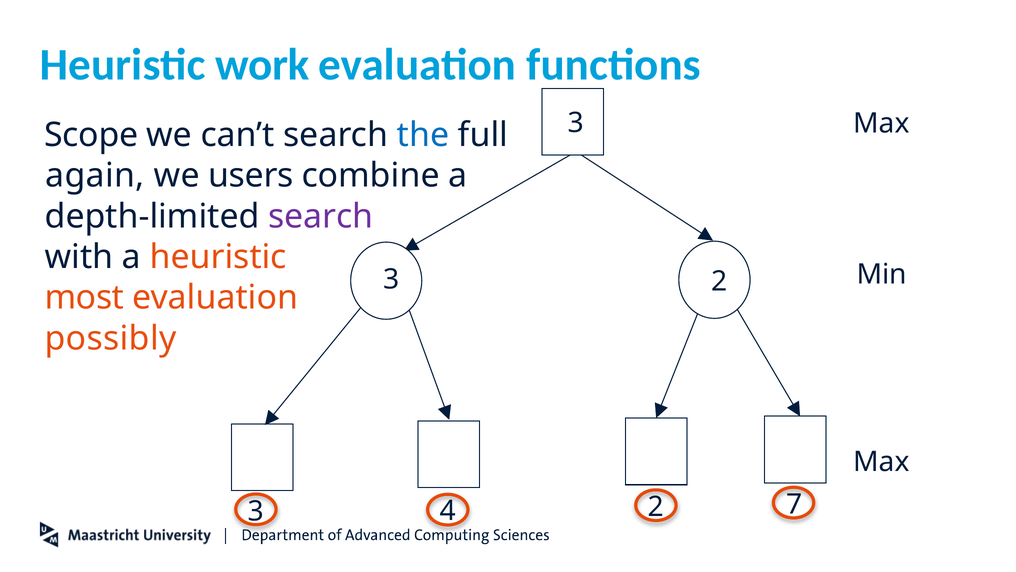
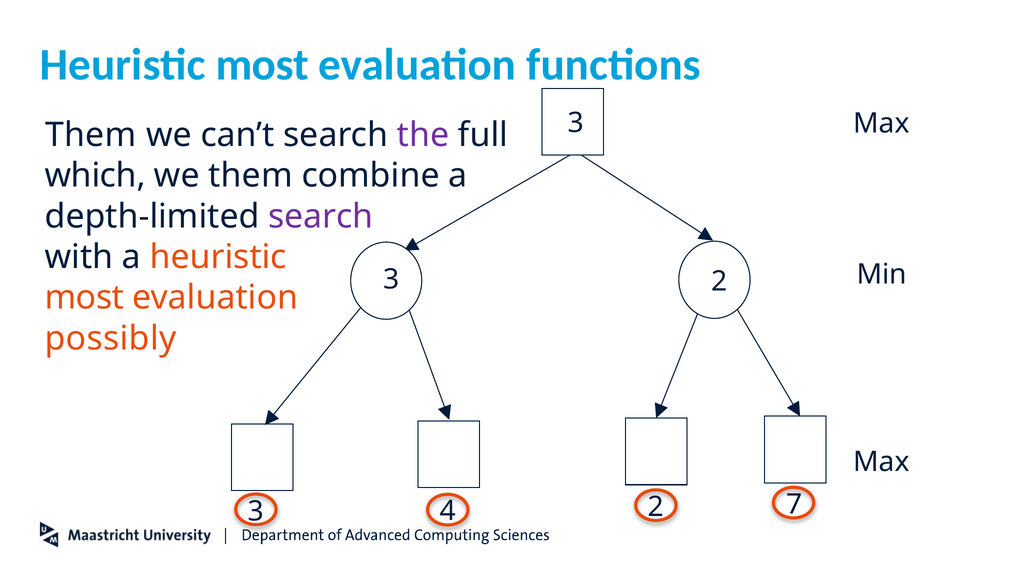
work at (262, 65): work -> most
Scope at (91, 135): Scope -> Them
the colour: blue -> purple
again: again -> which
we users: users -> them
